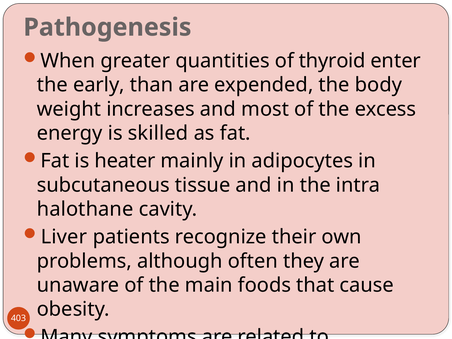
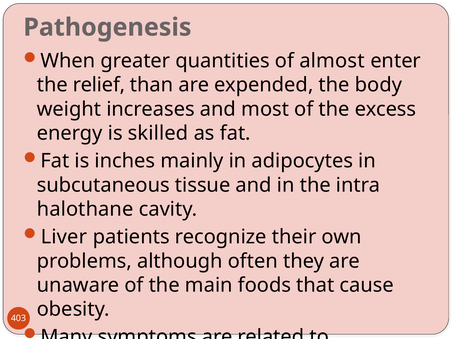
thyroid: thyroid -> almost
early: early -> relief
heater: heater -> inches
